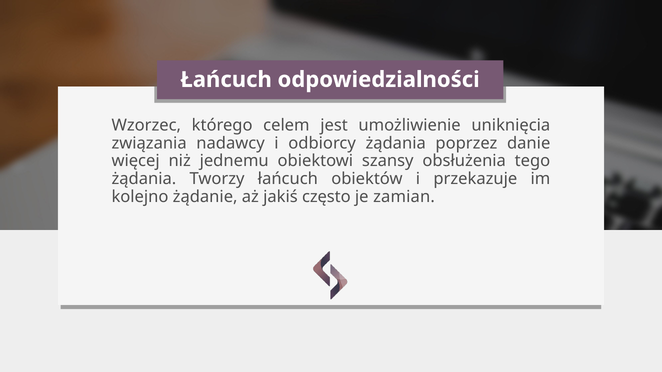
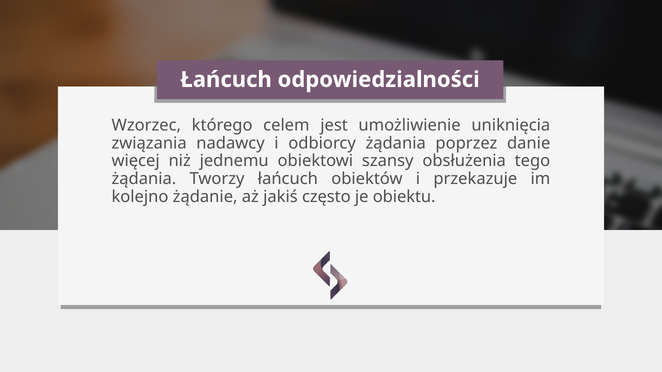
zamian: zamian -> obiektu
